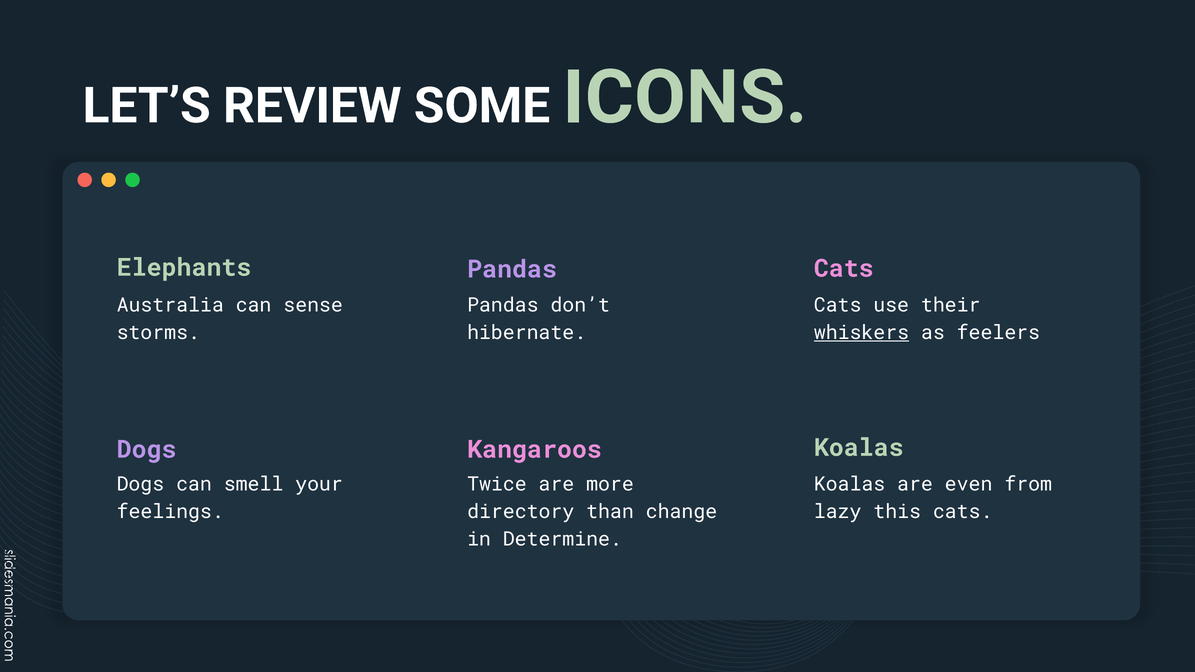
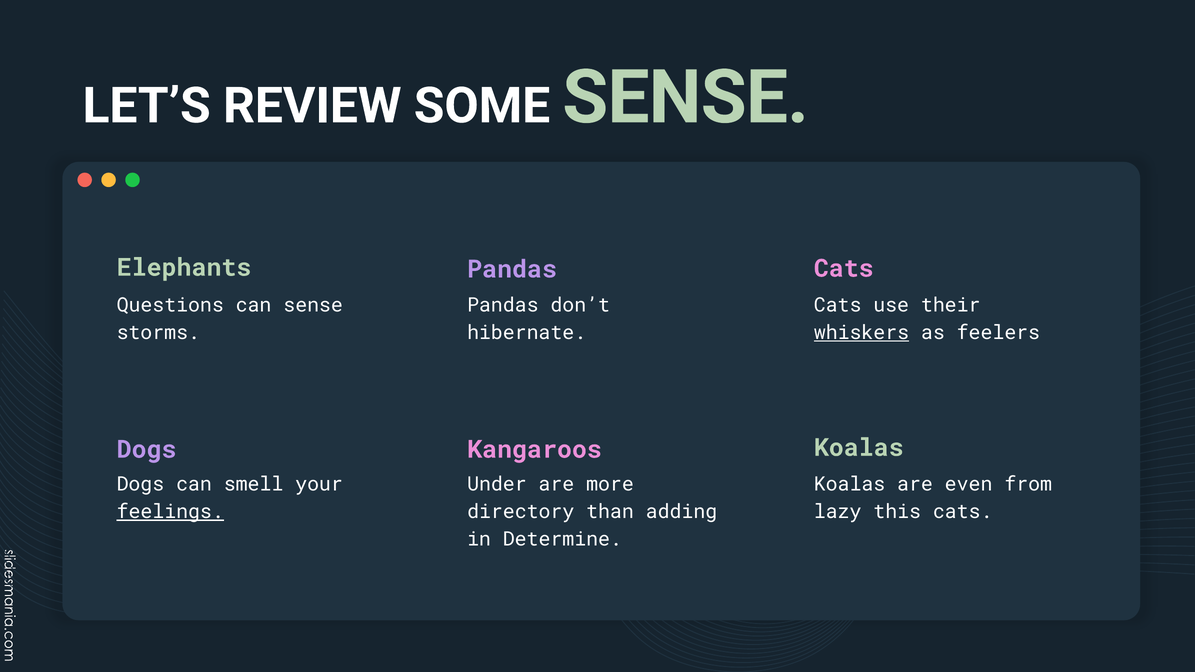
SOME ICONS: ICONS -> SENSE
Australia: Australia -> Questions
Twice: Twice -> Under
feelings underline: none -> present
change: change -> adding
